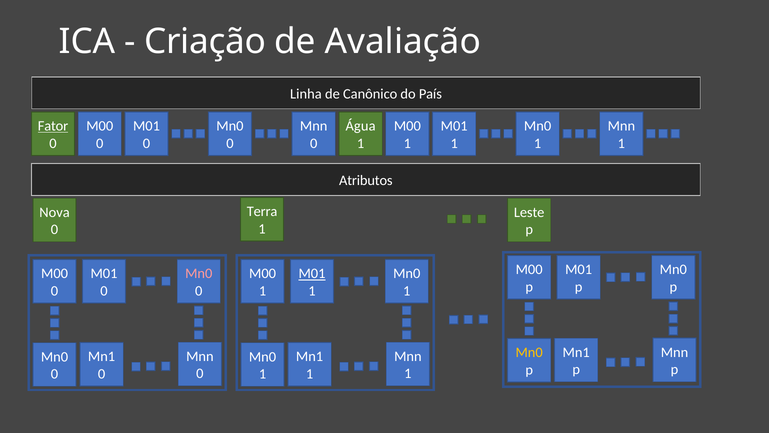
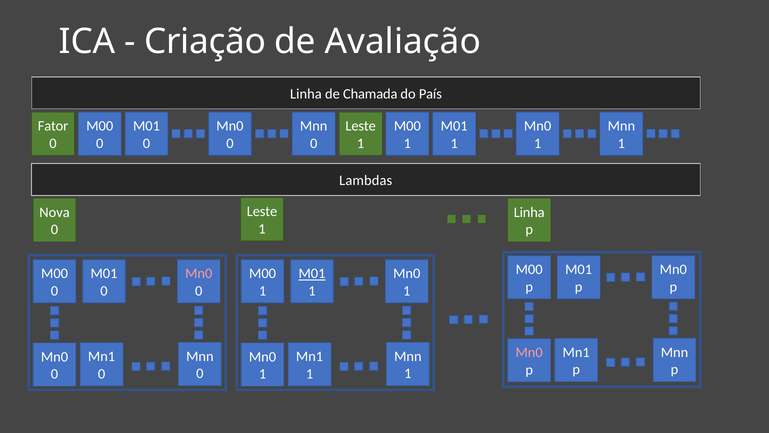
Canônico: Canônico -> Chamada
Fator underline: present -> none
Água at (361, 126): Água -> Leste
Atributos: Atributos -> Lambdas
Terra at (262, 211): Terra -> Leste
Leste at (529, 212): Leste -> Linha
Mn0 at (529, 352) colour: yellow -> pink
